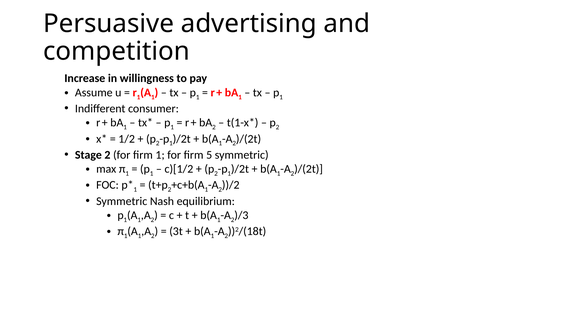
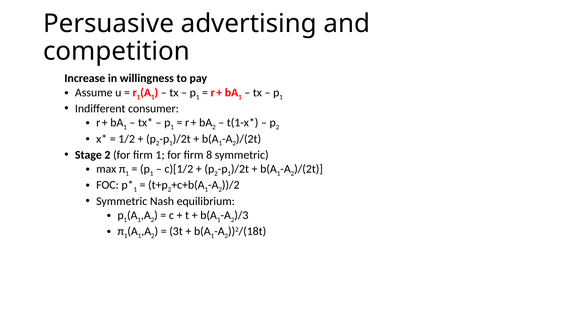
5: 5 -> 8
